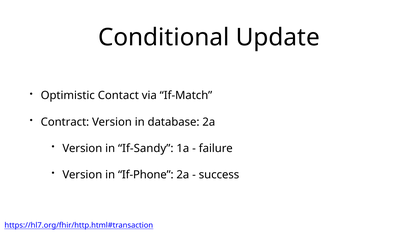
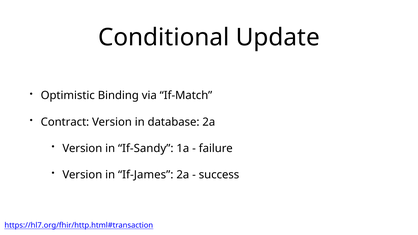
Contact: Contact -> Binding
If-Phone: If-Phone -> If-James
